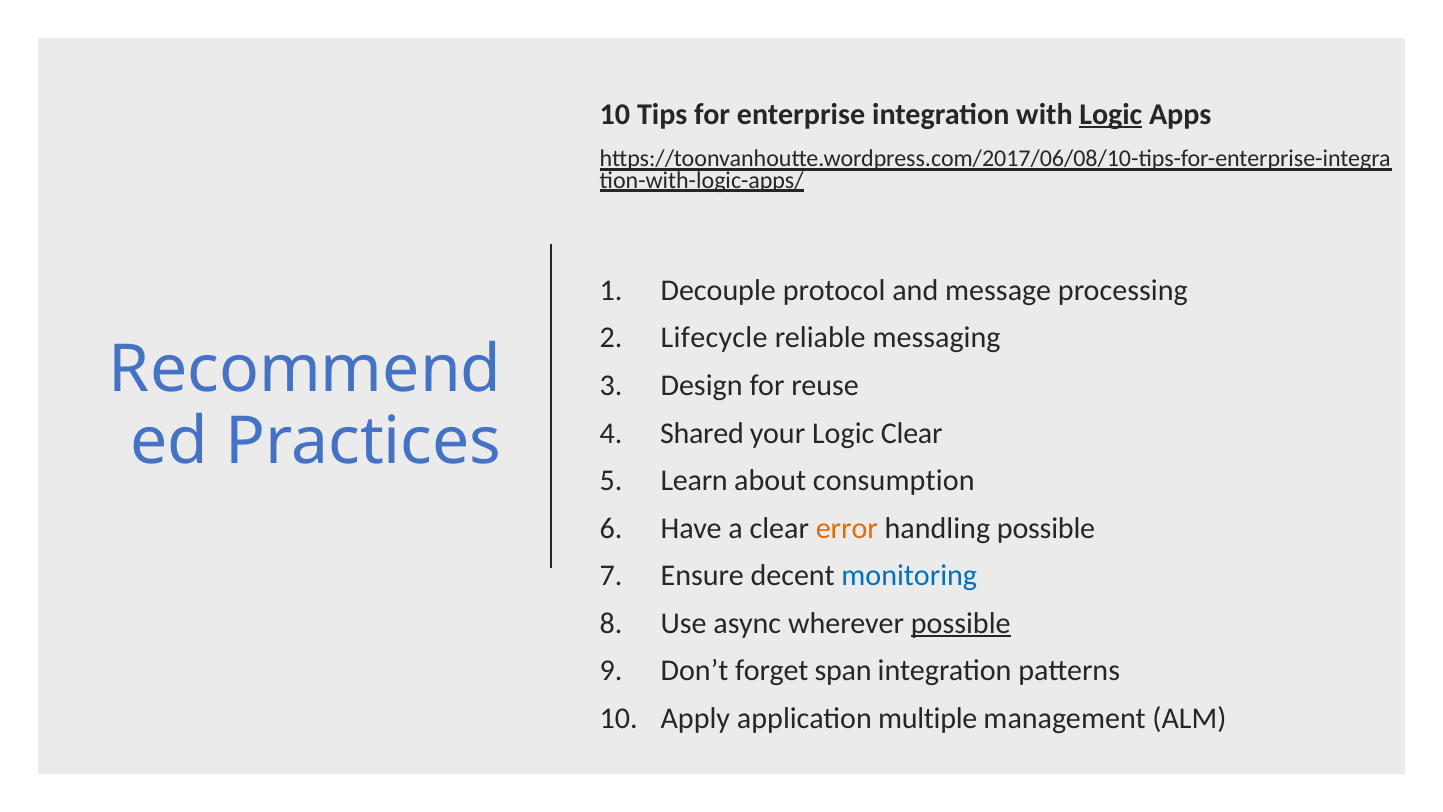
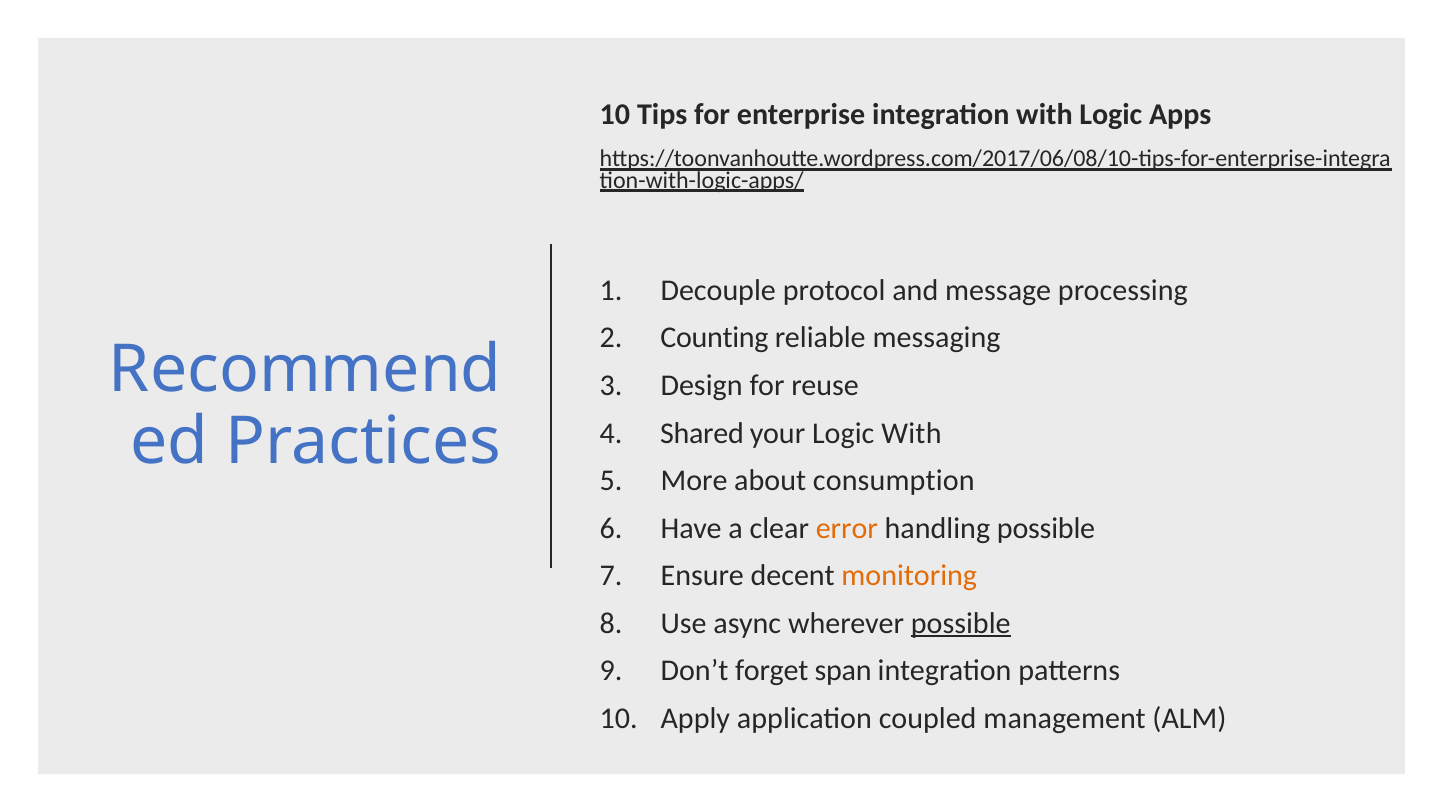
Logic at (1111, 114) underline: present -> none
Lifecycle: Lifecycle -> Counting
Logic Clear: Clear -> With
Learn: Learn -> More
monitoring colour: blue -> orange
multiple: multiple -> coupled
